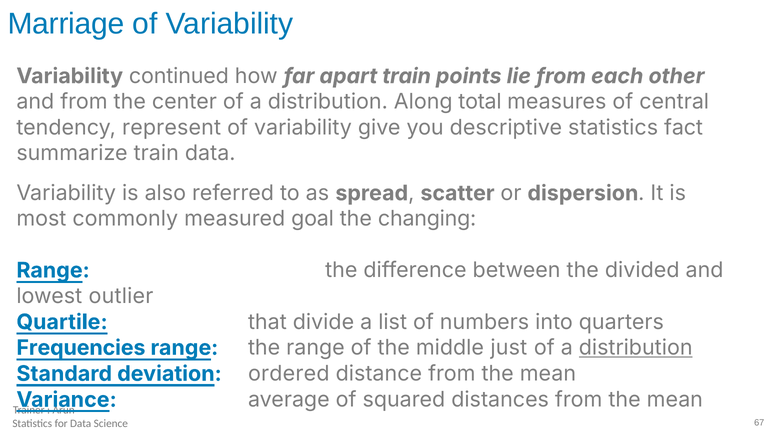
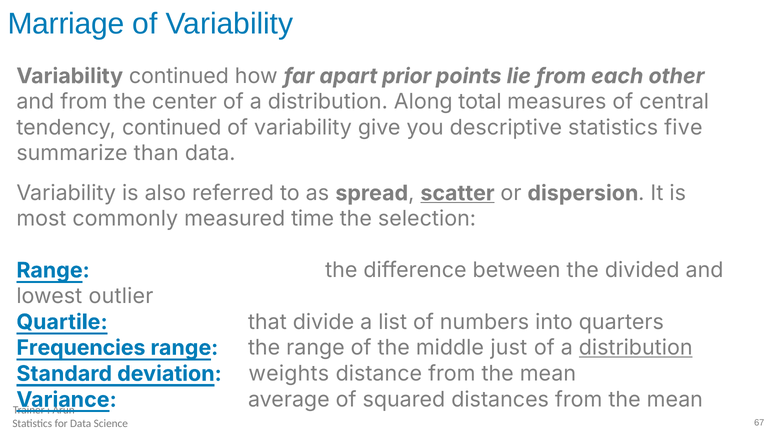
apart train: train -> prior
tendency represent: represent -> continued
fact: fact -> five
summarize train: train -> than
scatter underline: none -> present
goal: goal -> time
changing: changing -> selection
ordered: ordered -> weights
